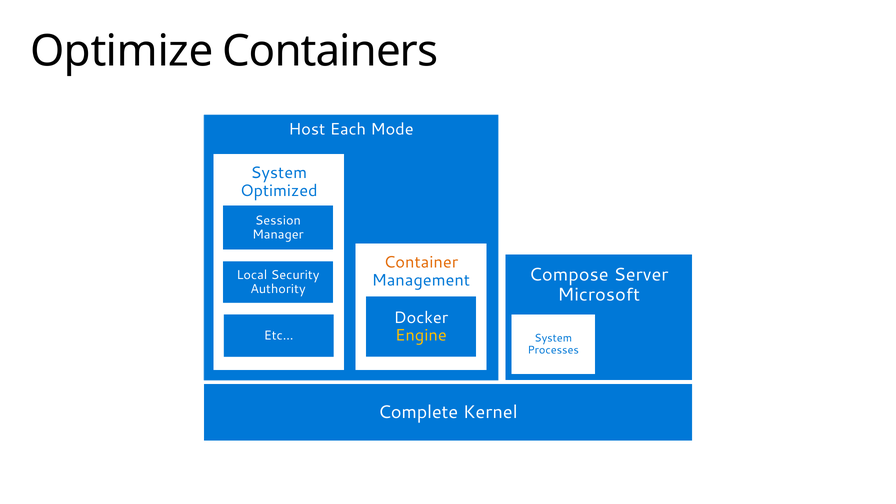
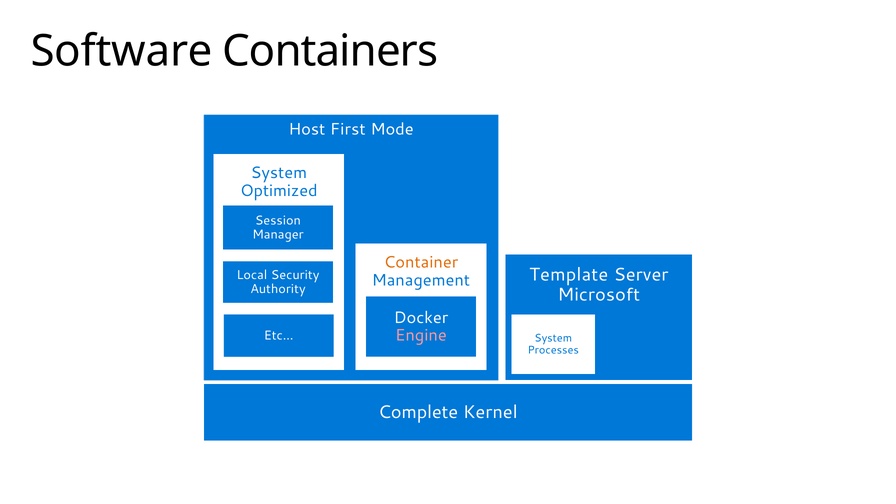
Optimize: Optimize -> Software
Each: Each -> First
Compose: Compose -> Template
Engine colour: yellow -> pink
